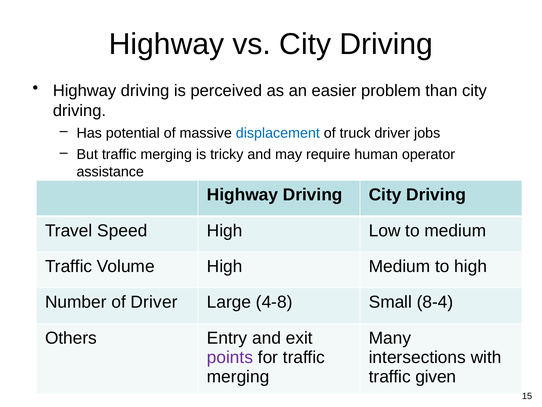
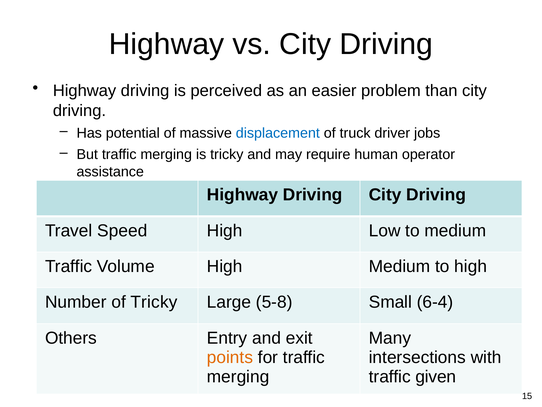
of Driver: Driver -> Tricky
4-8: 4-8 -> 5-8
8-4: 8-4 -> 6-4
points colour: purple -> orange
